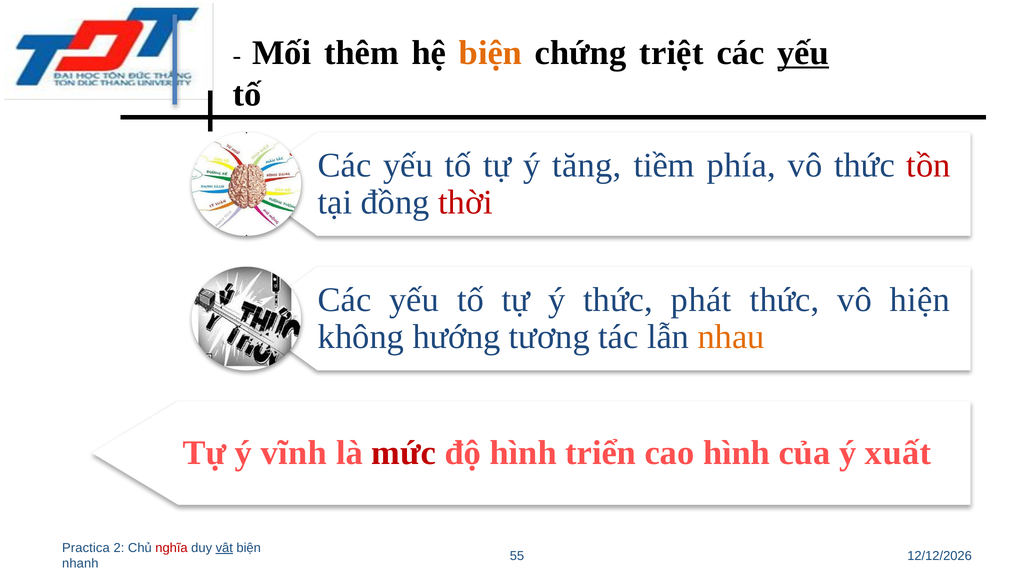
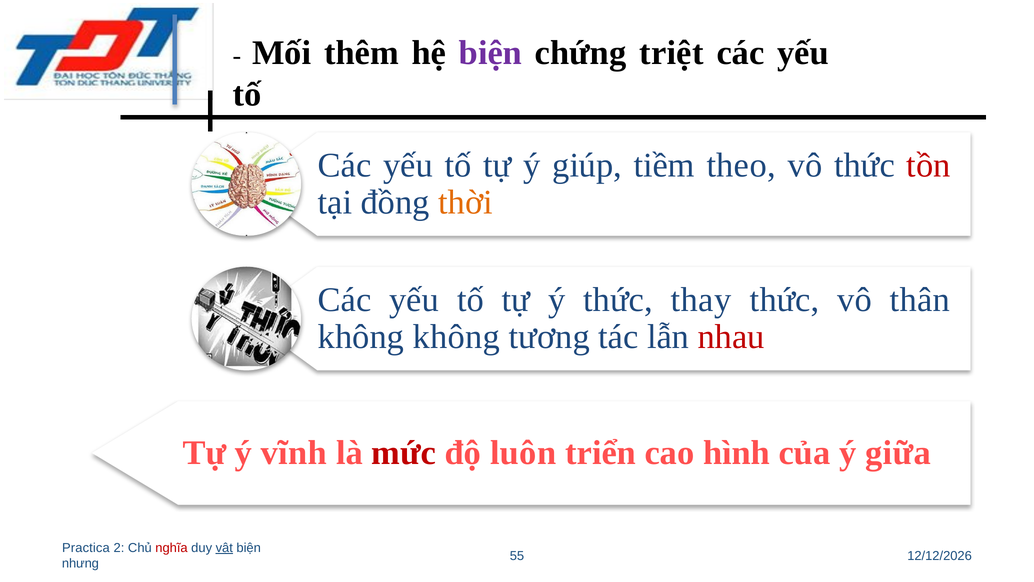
biện at (491, 53) colour: orange -> purple
yếu at (803, 53) underline: present -> none
tăng: tăng -> giúp
phía: phía -> theo
thời colour: red -> orange
phát: phát -> thay
hiện: hiện -> thân
không hướng: hướng -> không
nhau colour: orange -> red
độ hình: hình -> luôn
xuất: xuất -> giữa
nhanh: nhanh -> nhưng
